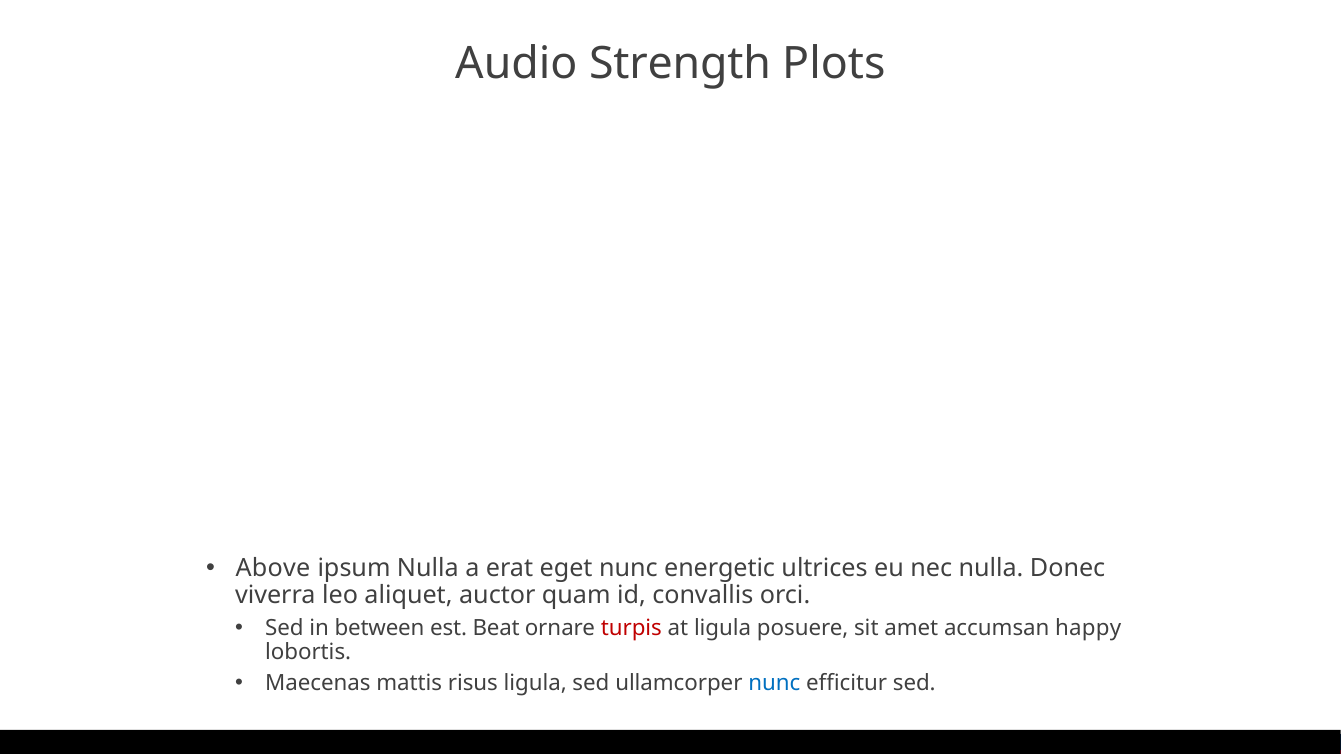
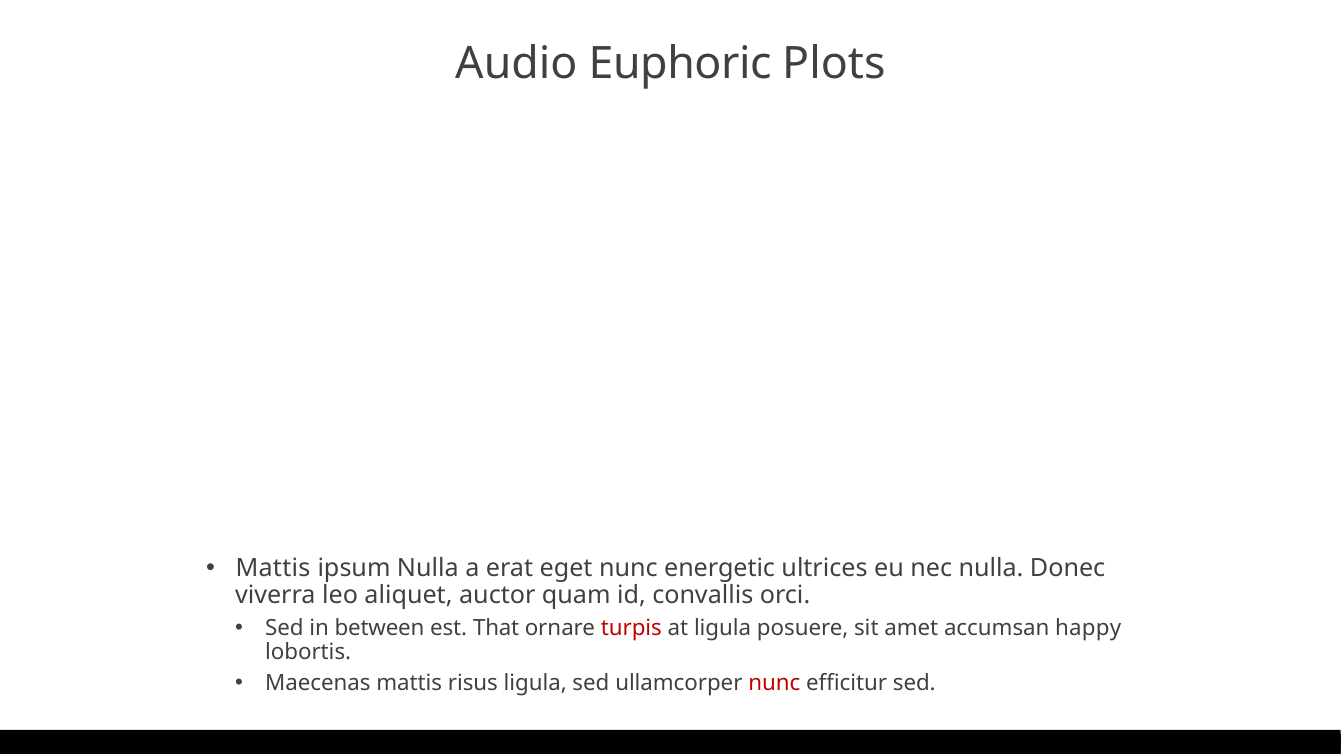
Strength: Strength -> Euphoric
Above at (273, 568): Above -> Mattis
Beat: Beat -> That
nunc at (774, 683) colour: blue -> red
